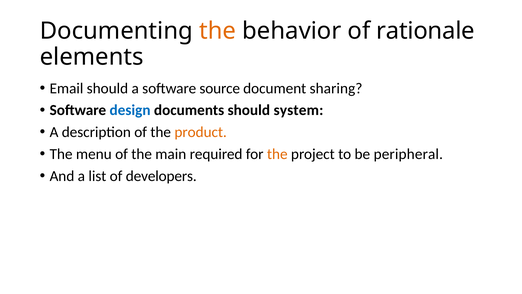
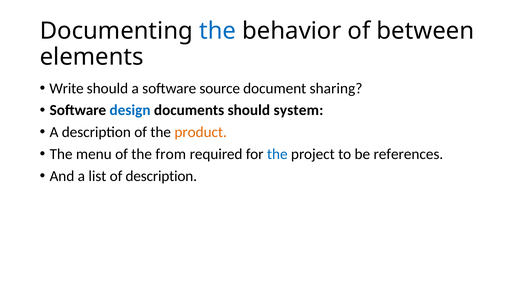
the at (218, 31) colour: orange -> blue
rationale: rationale -> between
Email: Email -> Write
main: main -> from
the at (277, 154) colour: orange -> blue
peripheral: peripheral -> references
of developers: developers -> description
